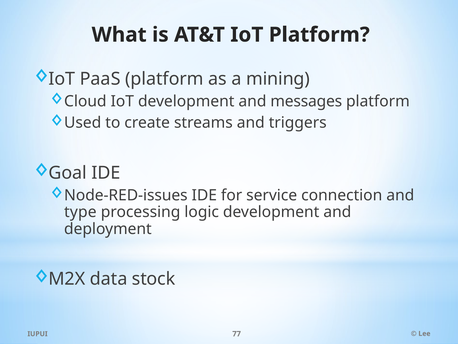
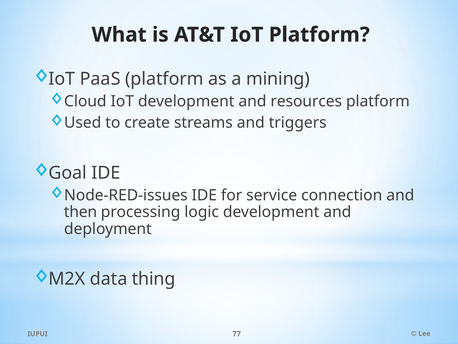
messages: messages -> resources
type: type -> then
stock: stock -> thing
